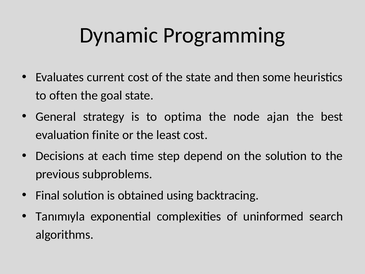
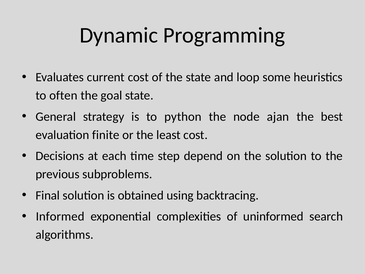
then: then -> loop
optima: optima -> python
Tanımıyla: Tanımıyla -> Informed
